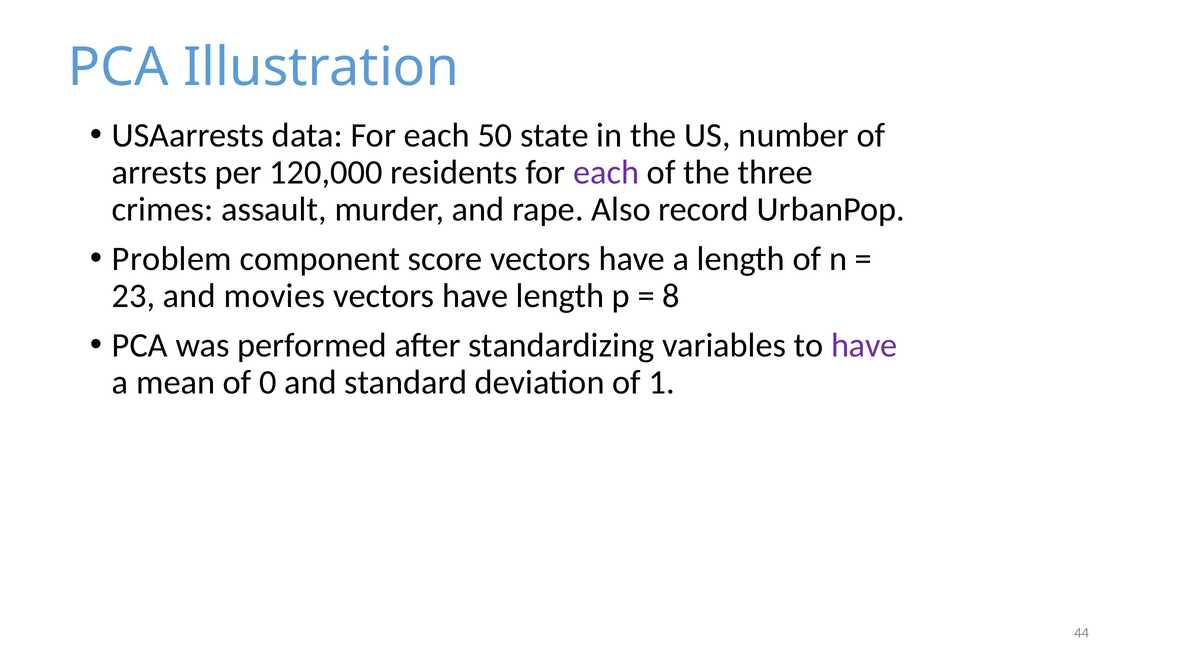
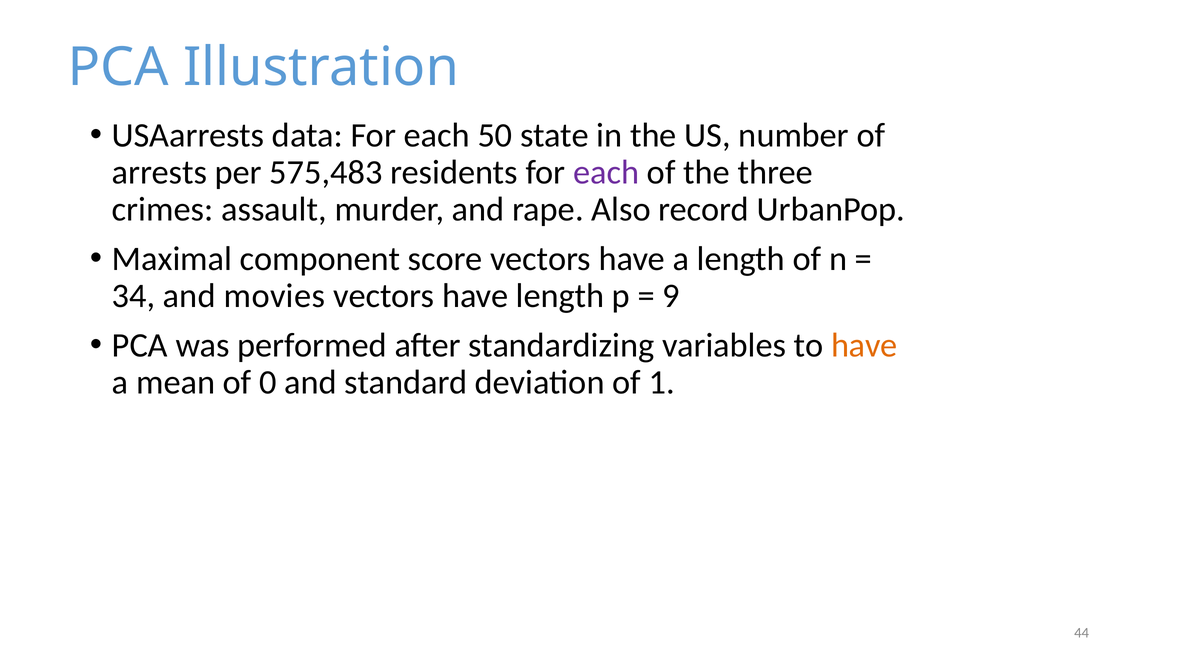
120,000: 120,000 -> 575,483
Problem: Problem -> Maximal
23: 23 -> 34
8: 8 -> 9
have at (864, 345) colour: purple -> orange
